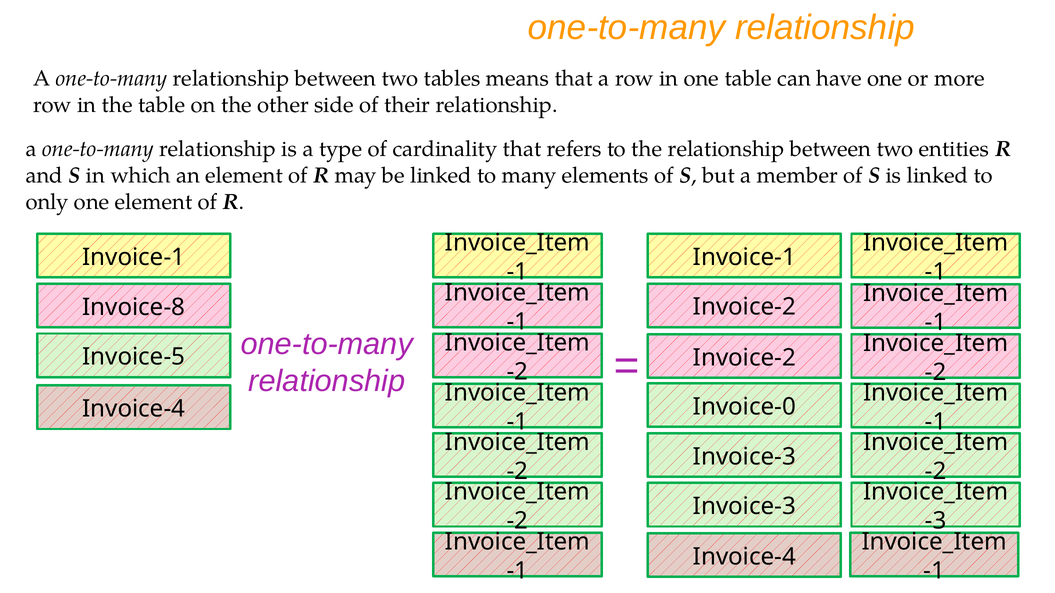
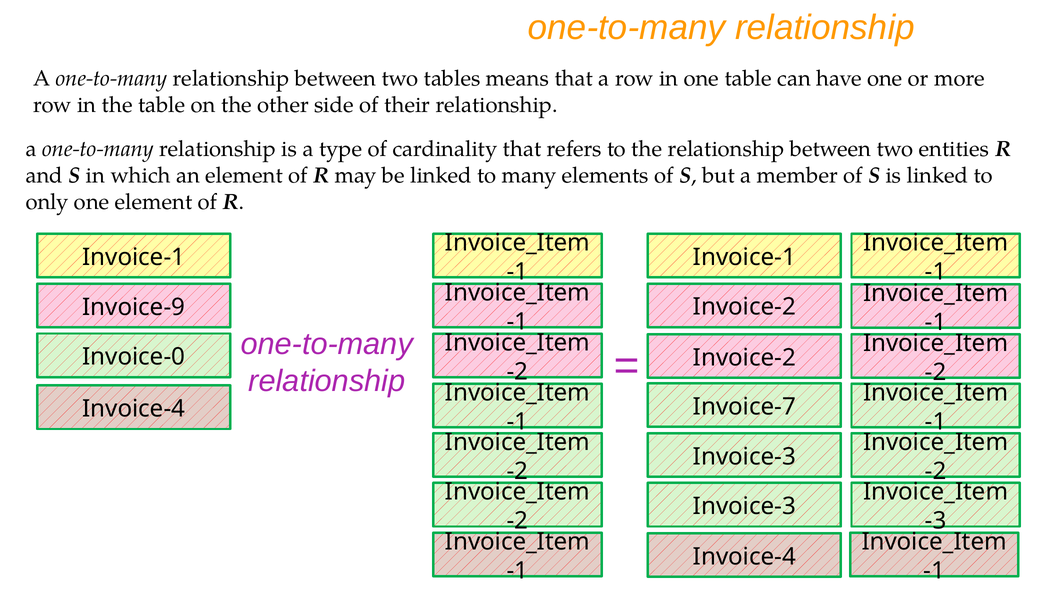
Invoice-8: Invoice-8 -> Invoice-9
Invoice-5: Invoice-5 -> Invoice-0
Invoice-0: Invoice-0 -> Invoice-7
